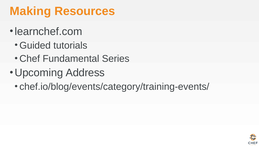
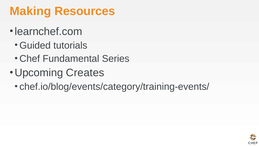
Address: Address -> Creates
